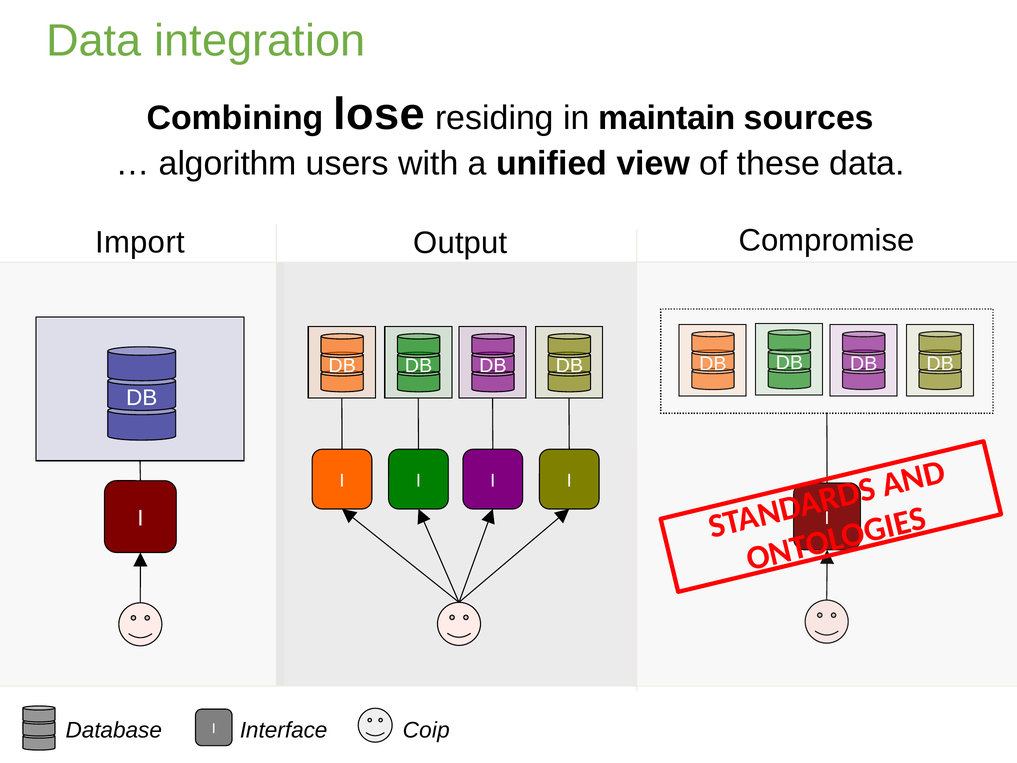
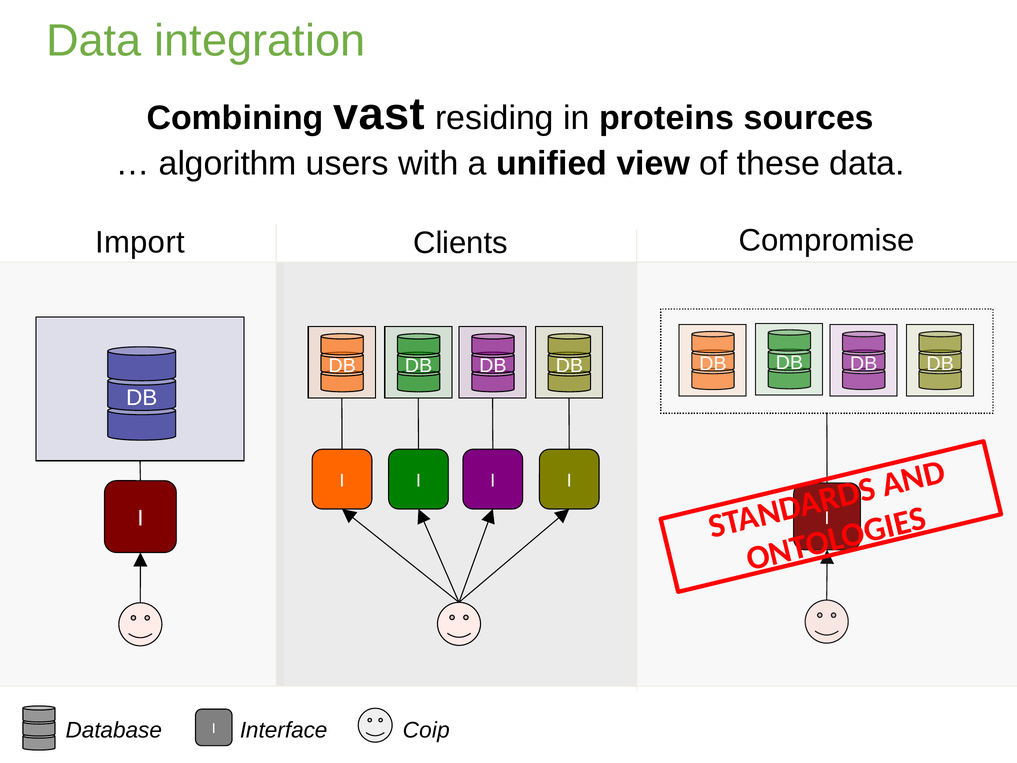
lose: lose -> vast
maintain: maintain -> proteins
Output: Output -> Clients
